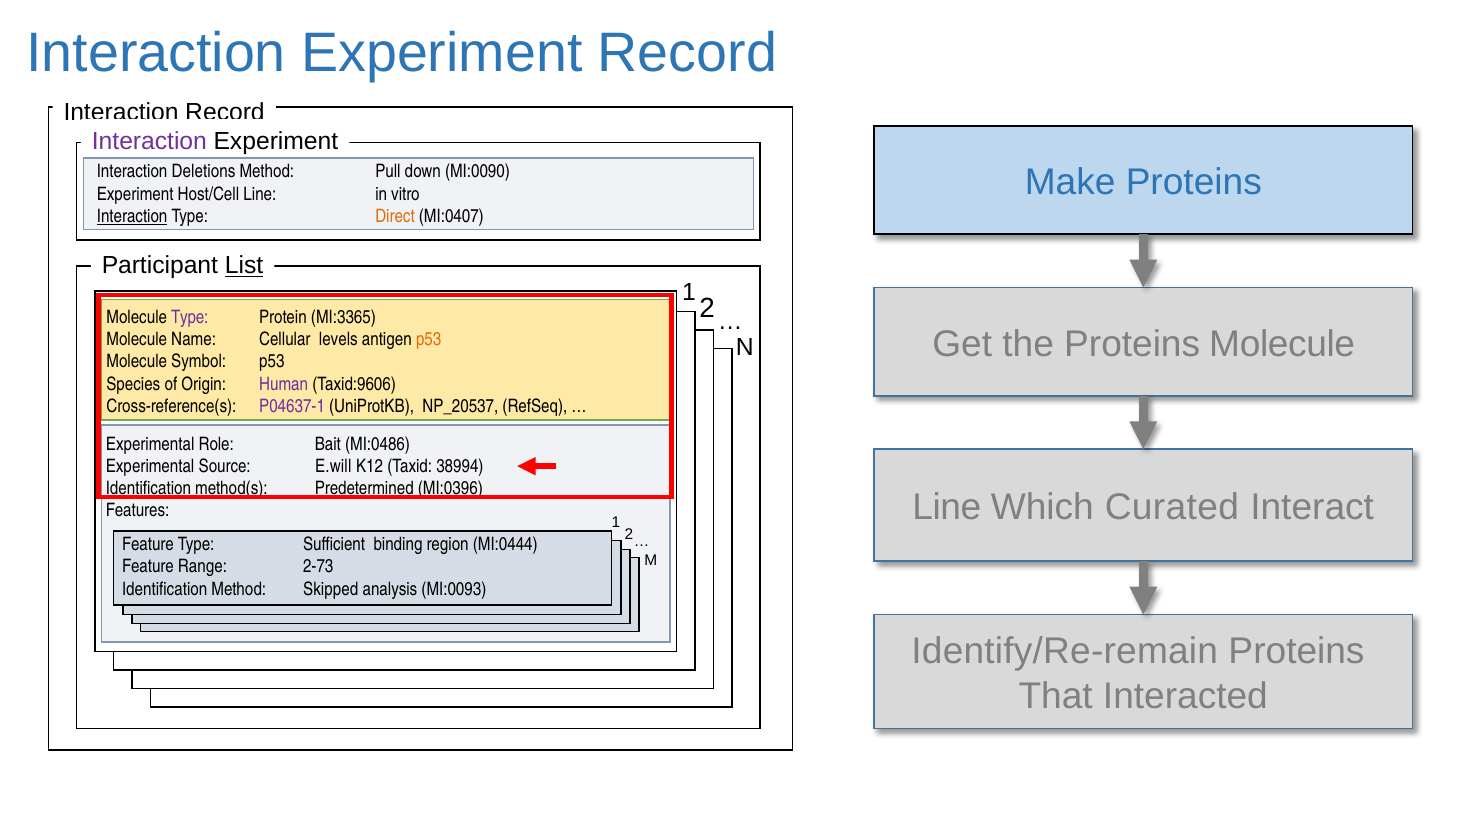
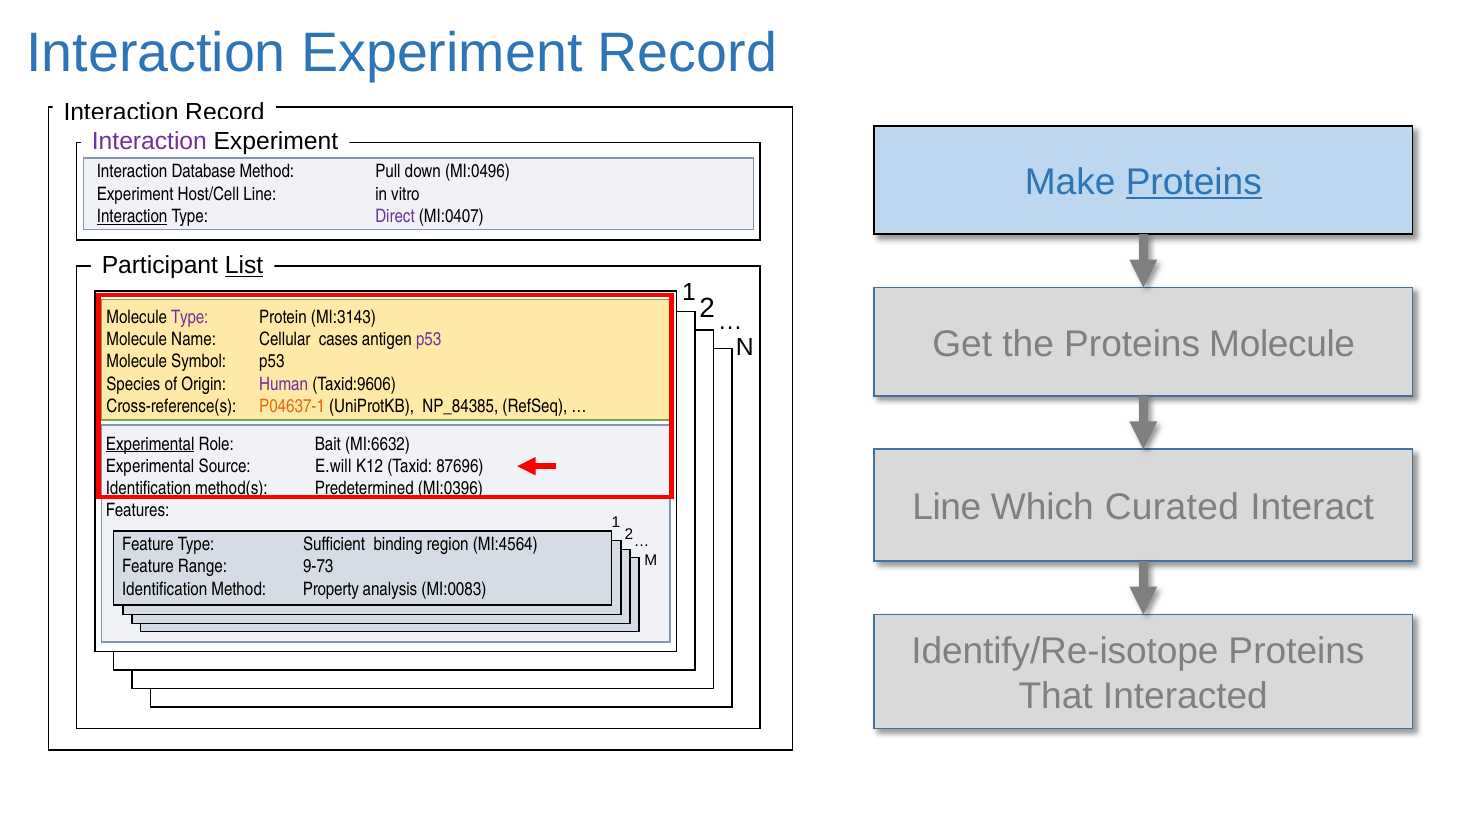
Deletions: Deletions -> Database
MI:0090: MI:0090 -> MI:0496
Proteins at (1194, 182) underline: none -> present
Direct colour: orange -> purple
MI:3365: MI:3365 -> MI:3143
levels: levels -> cases
p53 at (429, 340) colour: orange -> purple
P04637-1 colour: purple -> orange
NP_20537: NP_20537 -> NP_84385
Experimental at (150, 444) underline: none -> present
MI:0486: MI:0486 -> MI:6632
38994: 38994 -> 87696
MI:0444: MI:0444 -> MI:4564
2-73: 2-73 -> 9-73
Skipped: Skipped -> Property
MI:0093: MI:0093 -> MI:0083
Identify/Re-remain: Identify/Re-remain -> Identify/Re-isotope
